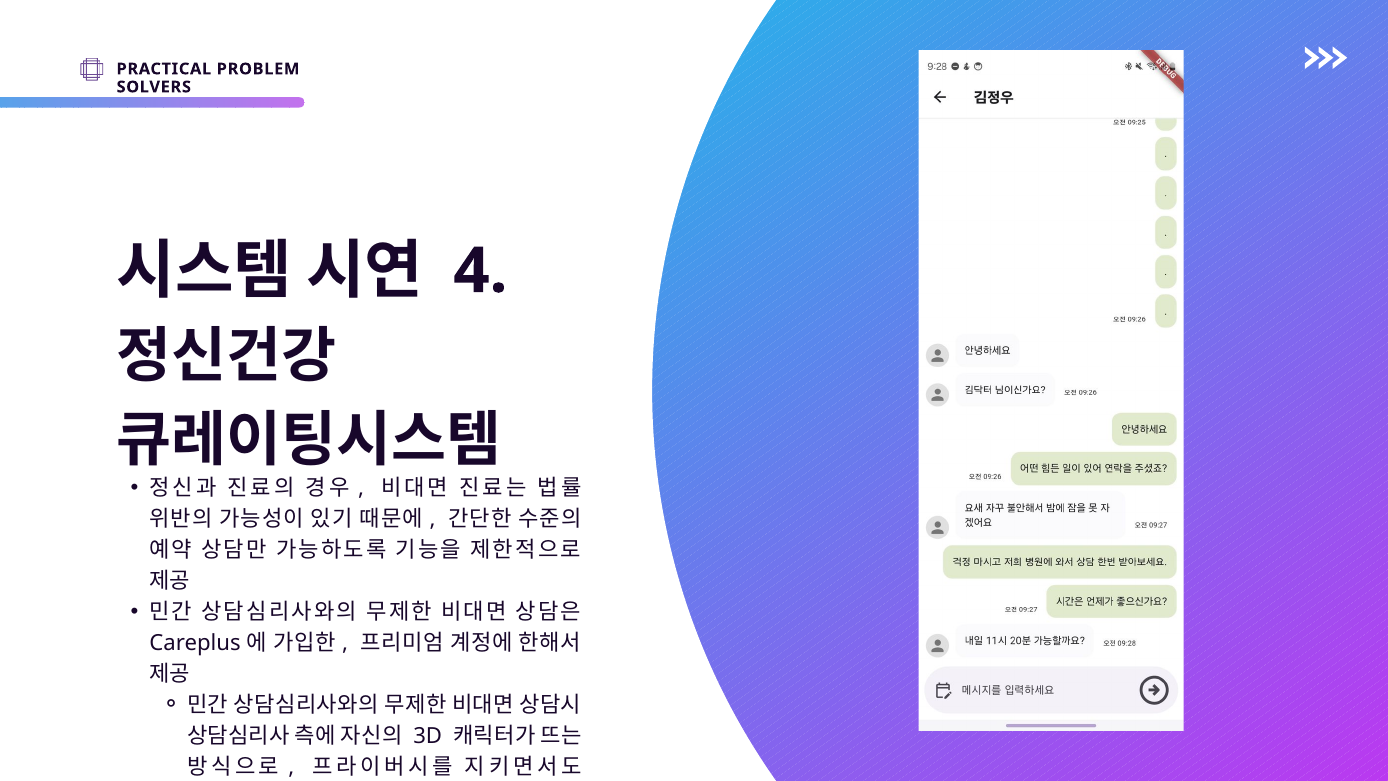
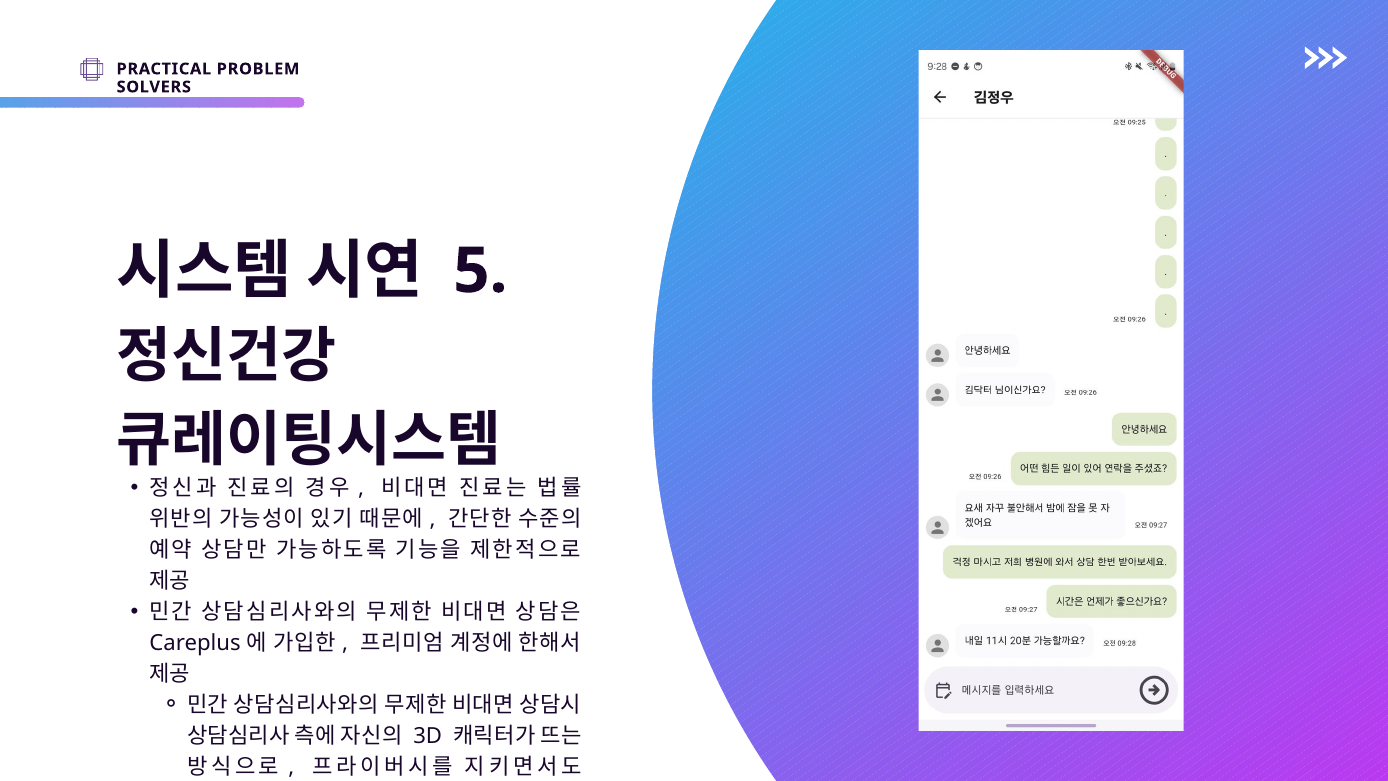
4: 4 -> 5
